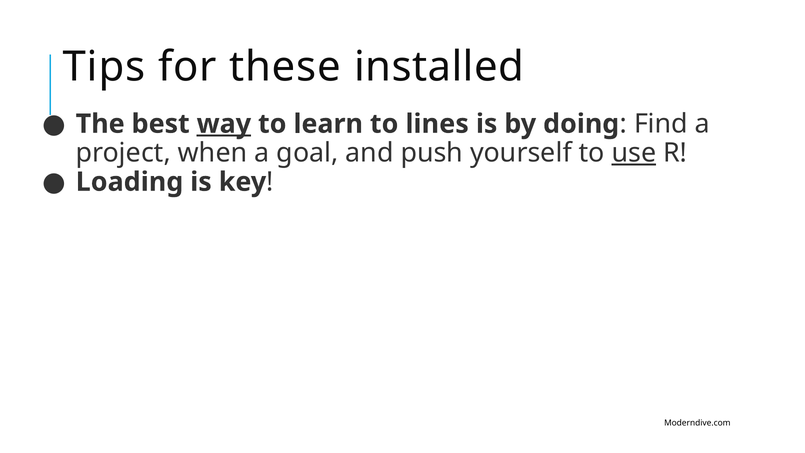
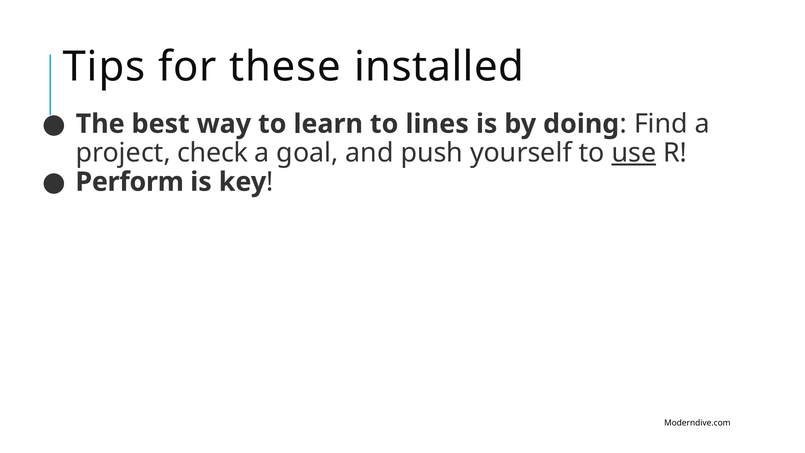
way underline: present -> none
when: when -> check
Loading: Loading -> Perform
